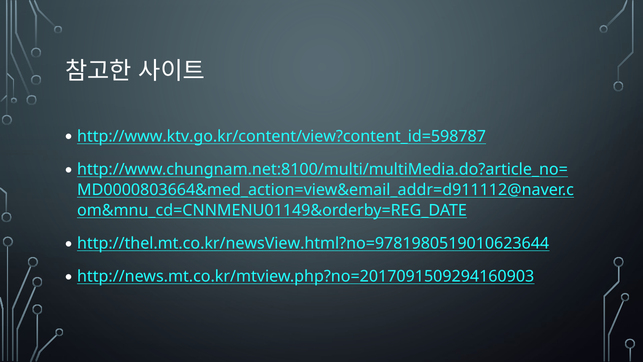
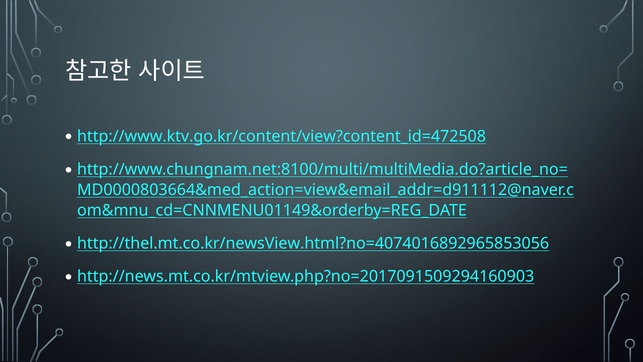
http://www.ktv.go.kr/content/view?content_id=598787: http://www.ktv.go.kr/content/view?content_id=598787 -> http://www.ktv.go.kr/content/view?content_id=472508
http://thel.mt.co.kr/newsView.html?no=9781980519010623644: http://thel.mt.co.kr/newsView.html?no=9781980519010623644 -> http://thel.mt.co.kr/newsView.html?no=4074016892965853056
